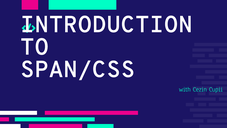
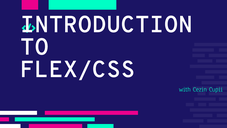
SPAN/CSS: SPAN/CSS -> FLEX/CSS
